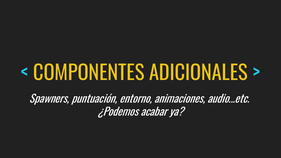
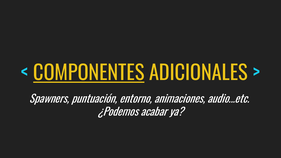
COMPONENTES underline: none -> present
